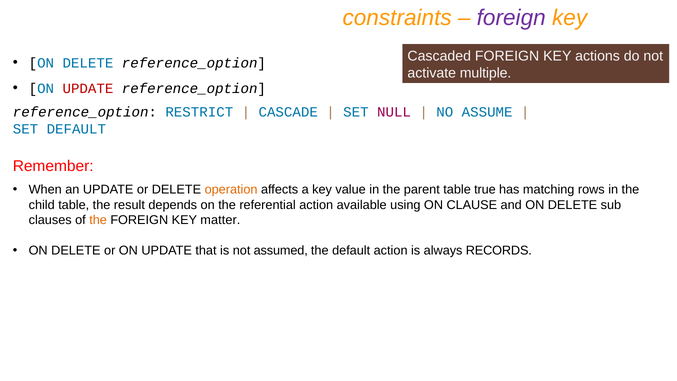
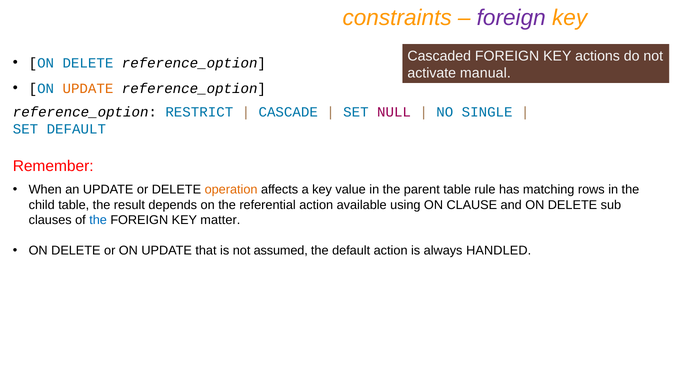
multiple: multiple -> manual
UPDATE at (88, 88) colour: red -> orange
ASSUME: ASSUME -> SINGLE
true: true -> rule
the at (98, 220) colour: orange -> blue
RECORDS: RECORDS -> HANDLED
